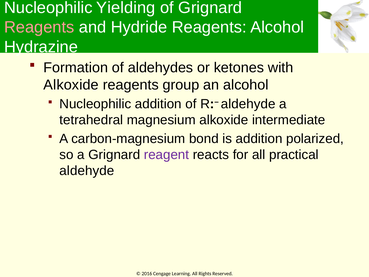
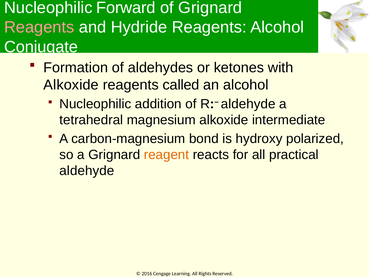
Yielding: Yielding -> Forward
Hydrazine: Hydrazine -> Conjugate
group: group -> called
is addition: addition -> hydroxy
reagent colour: purple -> orange
